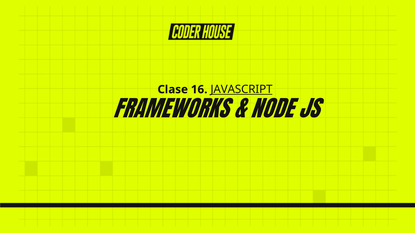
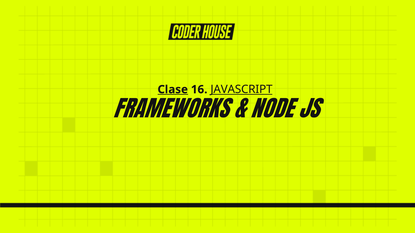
Clase underline: none -> present
